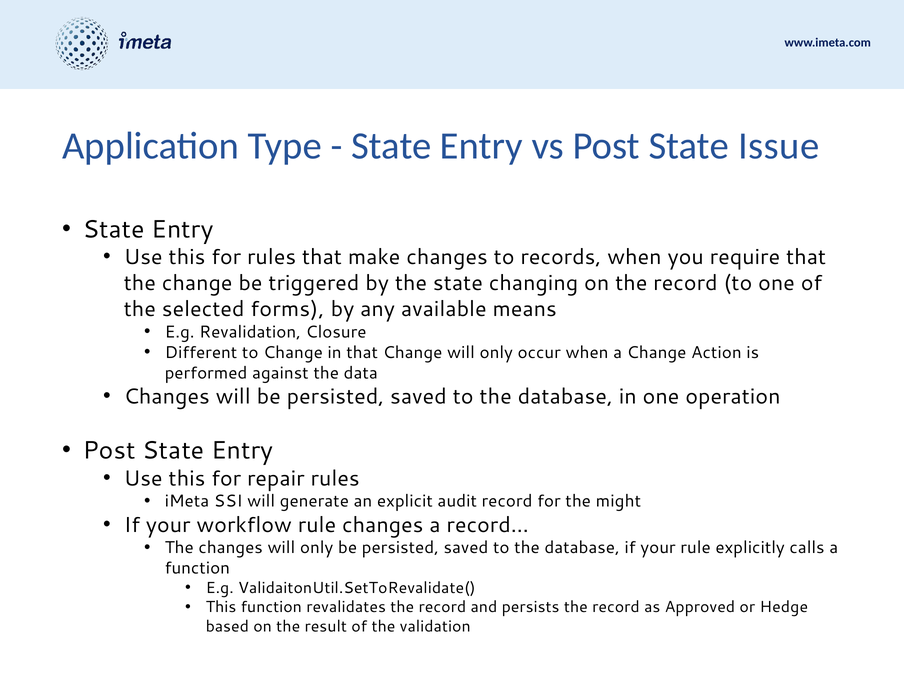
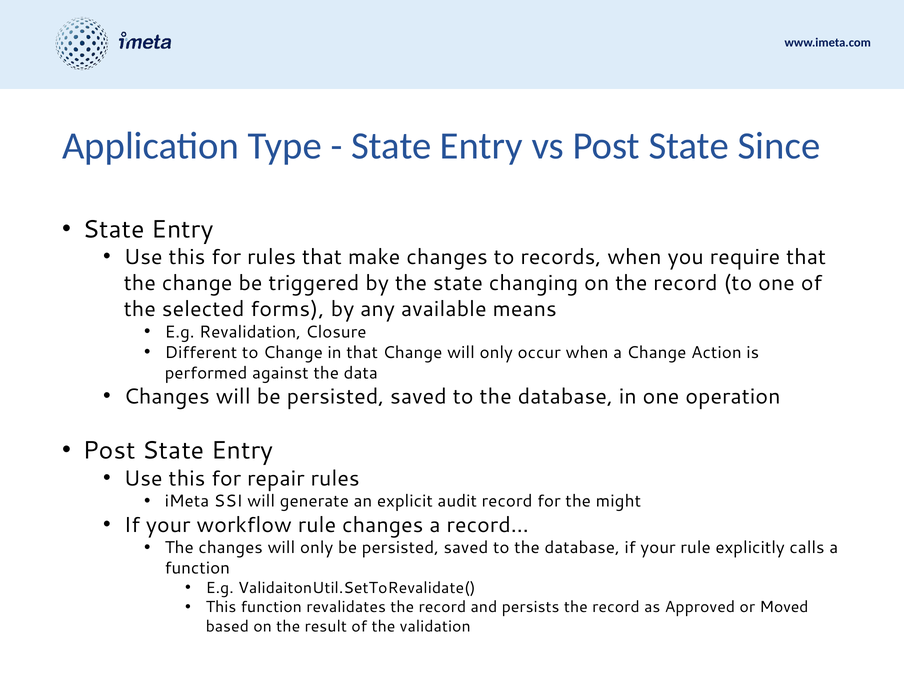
Issue: Issue -> Since
Hedge: Hedge -> Moved
